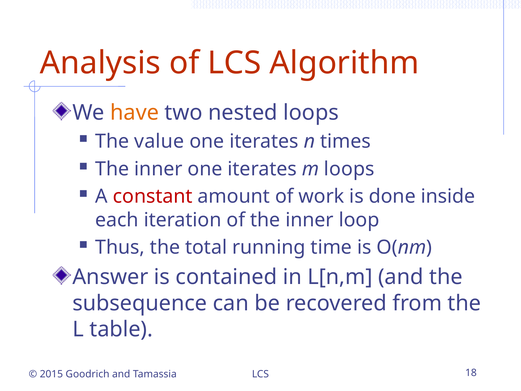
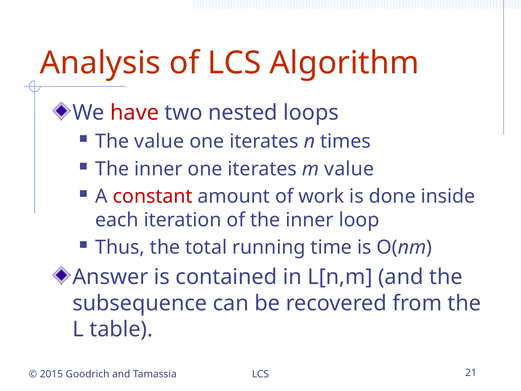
have colour: orange -> red
m loops: loops -> value
18: 18 -> 21
